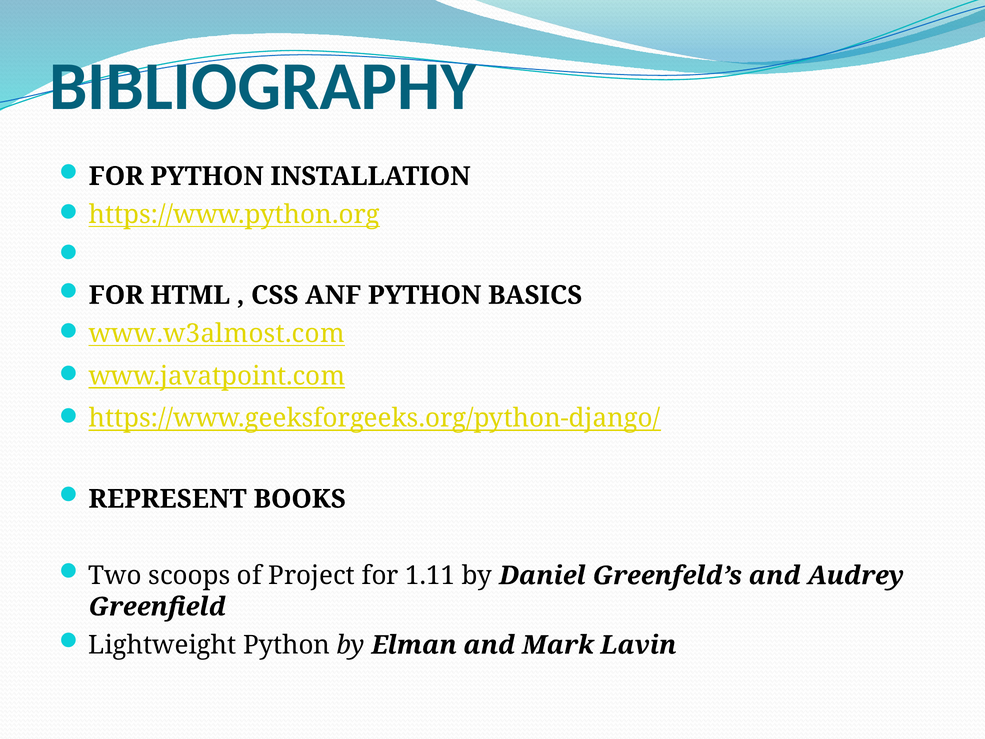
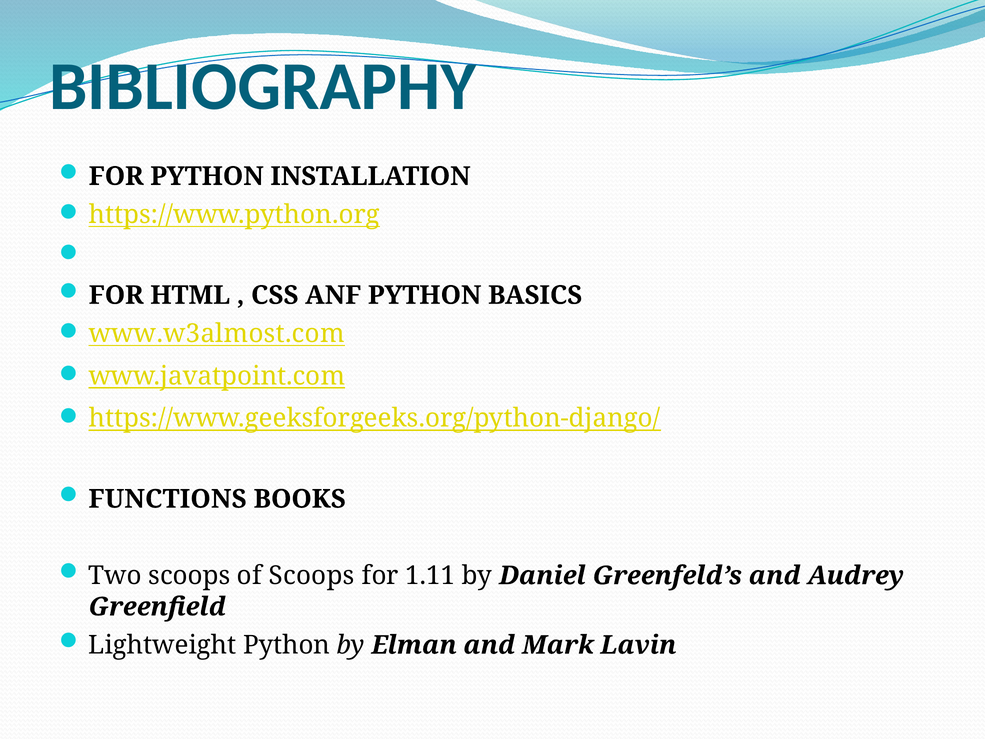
REPRESENT: REPRESENT -> FUNCTIONS
of Project: Project -> Scoops
